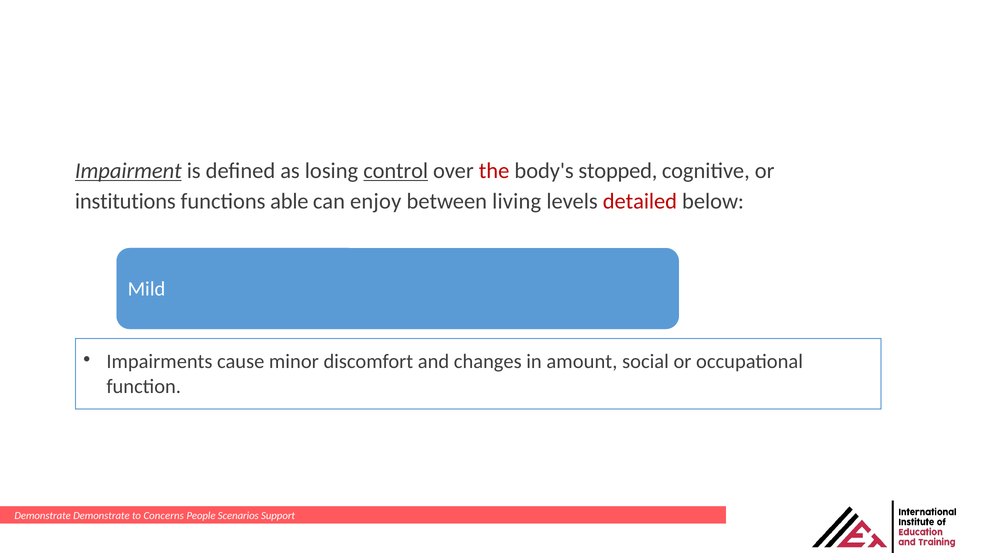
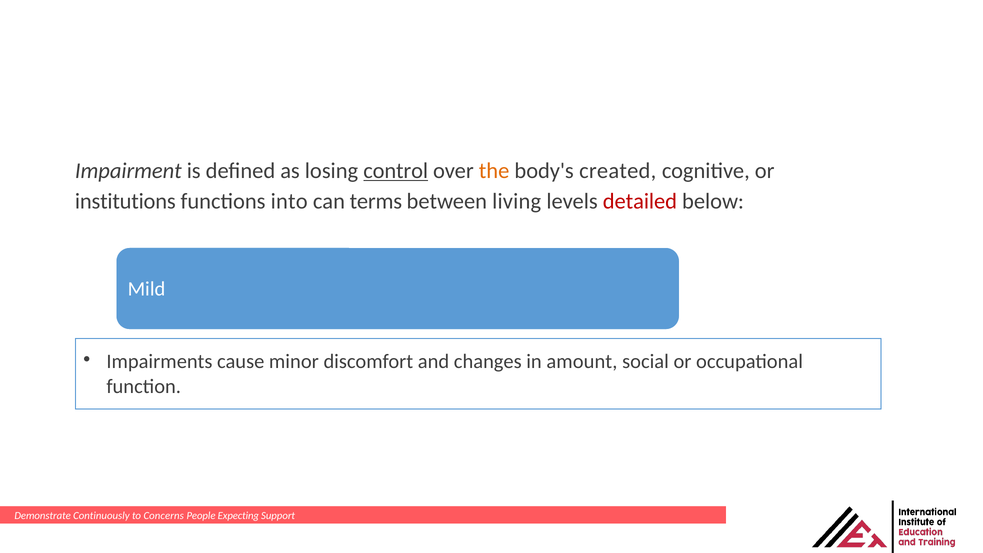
Impairment underline: present -> none
the colour: red -> orange
stopped: stopped -> created
able: able -> into
enjoy: enjoy -> terms
Demonstrate Demonstrate: Demonstrate -> Continuously
Scenarios: Scenarios -> Expecting
